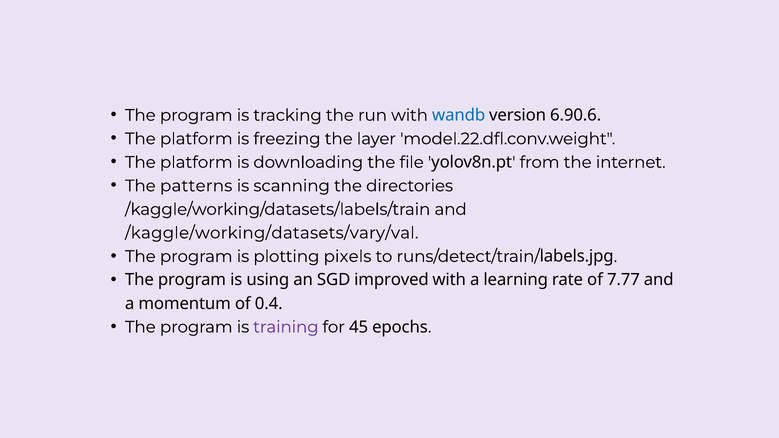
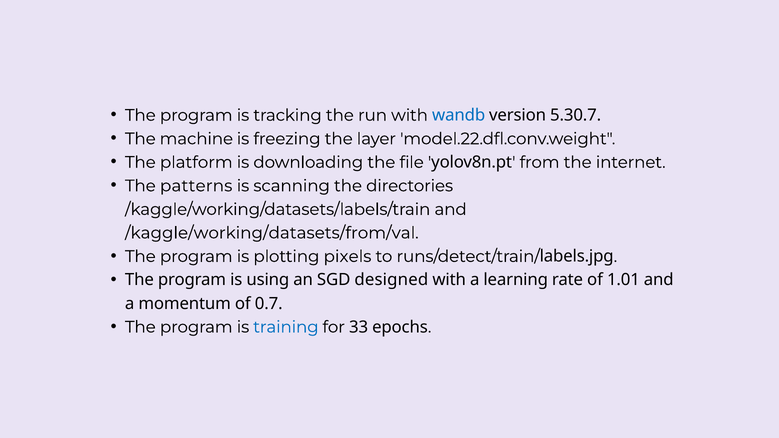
6.90.6: 6.90.6 -> 5.30.7
platform at (196, 139): platform -> machine
/kaggle/working/datasets/vary/val: /kaggle/working/datasets/vary/val -> /kaggle/working/datasets/from/val
improved: improved -> designed
7.77: 7.77 -> 1.01
0.4: 0.4 -> 0.7
training colour: purple -> blue
45: 45 -> 33
